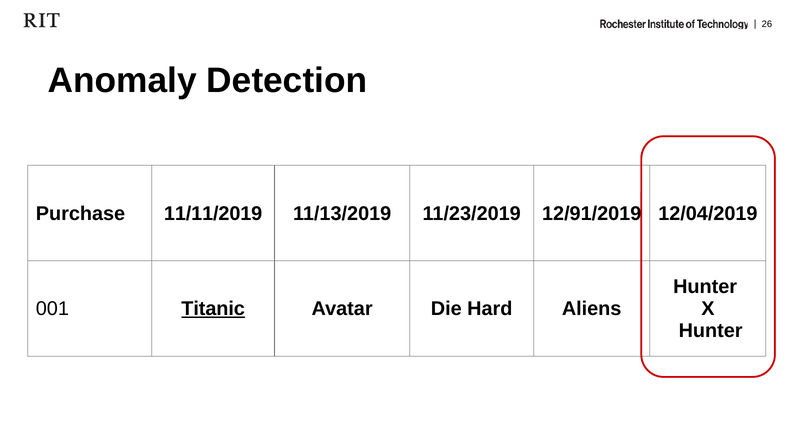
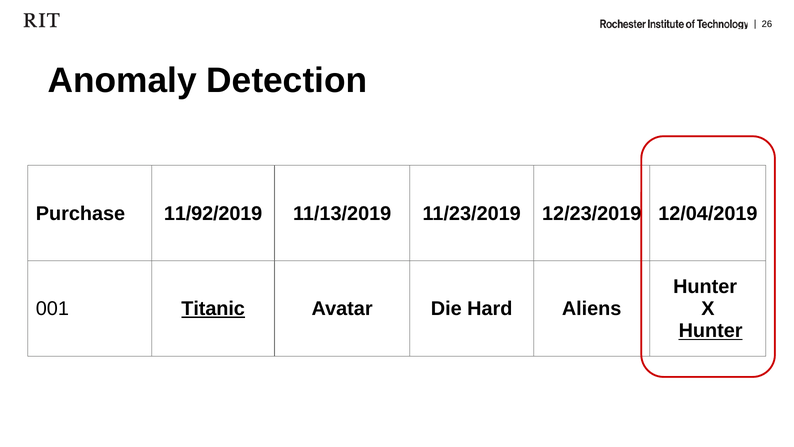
11/11/2019: 11/11/2019 -> 11/92/2019
12/91/2019: 12/91/2019 -> 12/23/2019
Hunter at (711, 331) underline: none -> present
